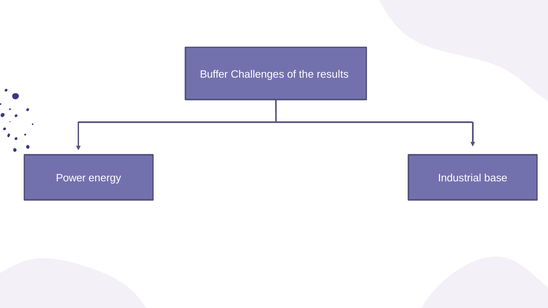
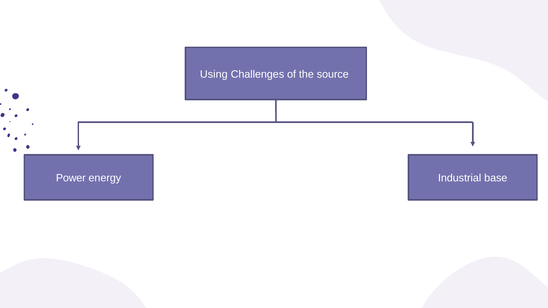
Buffer: Buffer -> Using
results: results -> source
